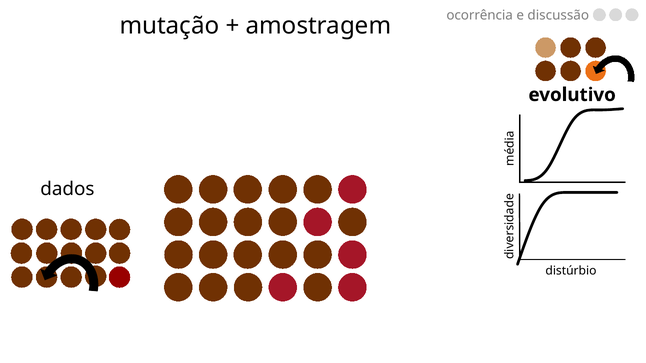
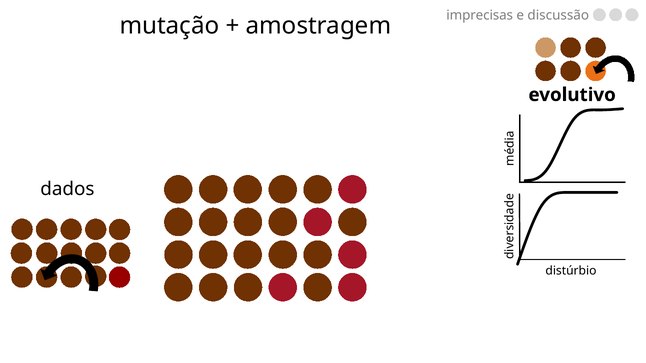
ocorrência: ocorrência -> imprecisas
